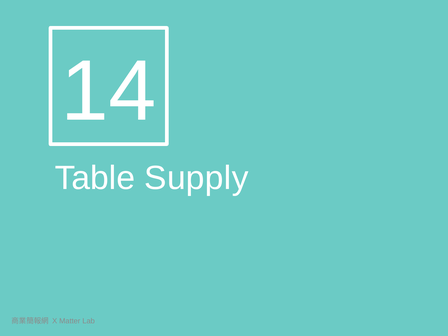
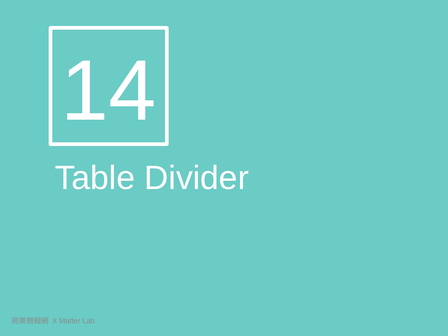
Supply: Supply -> Divider
